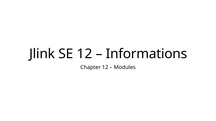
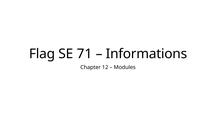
Jlink: Jlink -> Flag
SE 12: 12 -> 71
